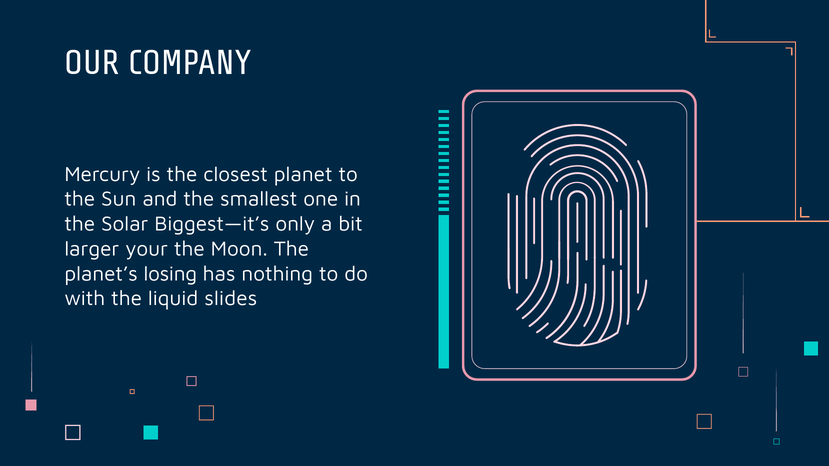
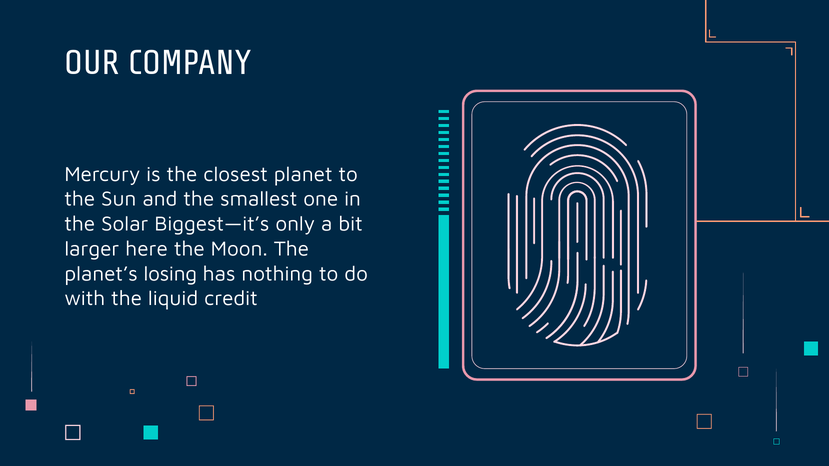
your: your -> here
slides: slides -> credit
